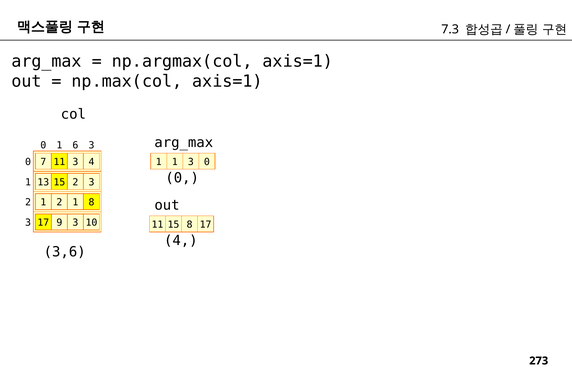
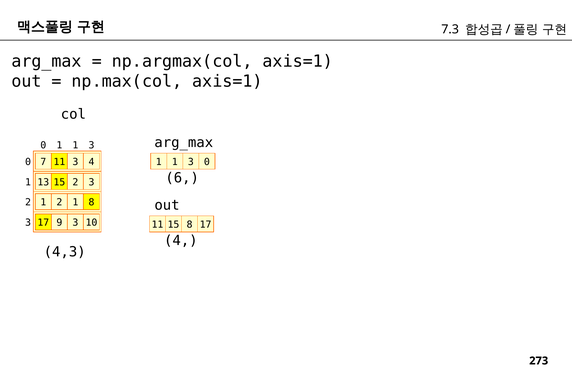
0 1 6: 6 -> 1
0 at (182, 178): 0 -> 6
3,6: 3,6 -> 4,3
